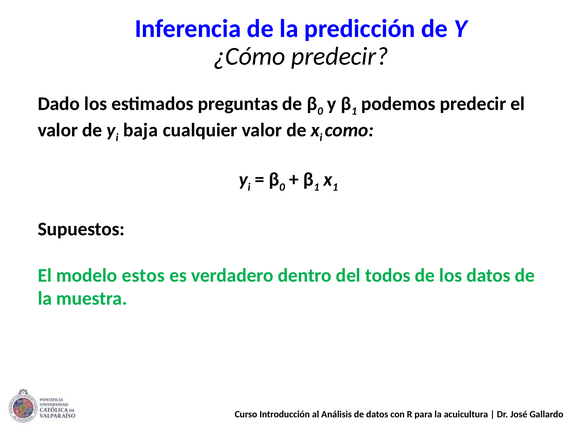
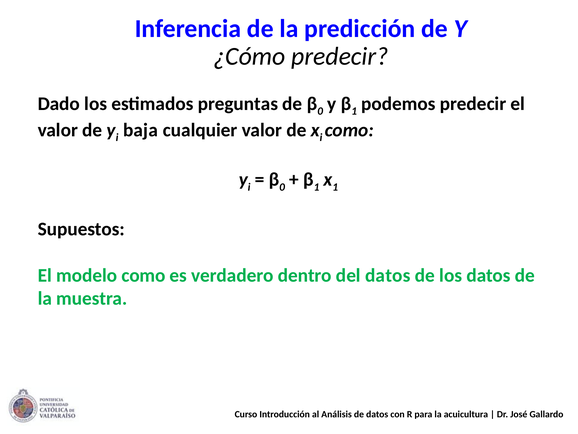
modelo estos: estos -> como
del todos: todos -> datos
